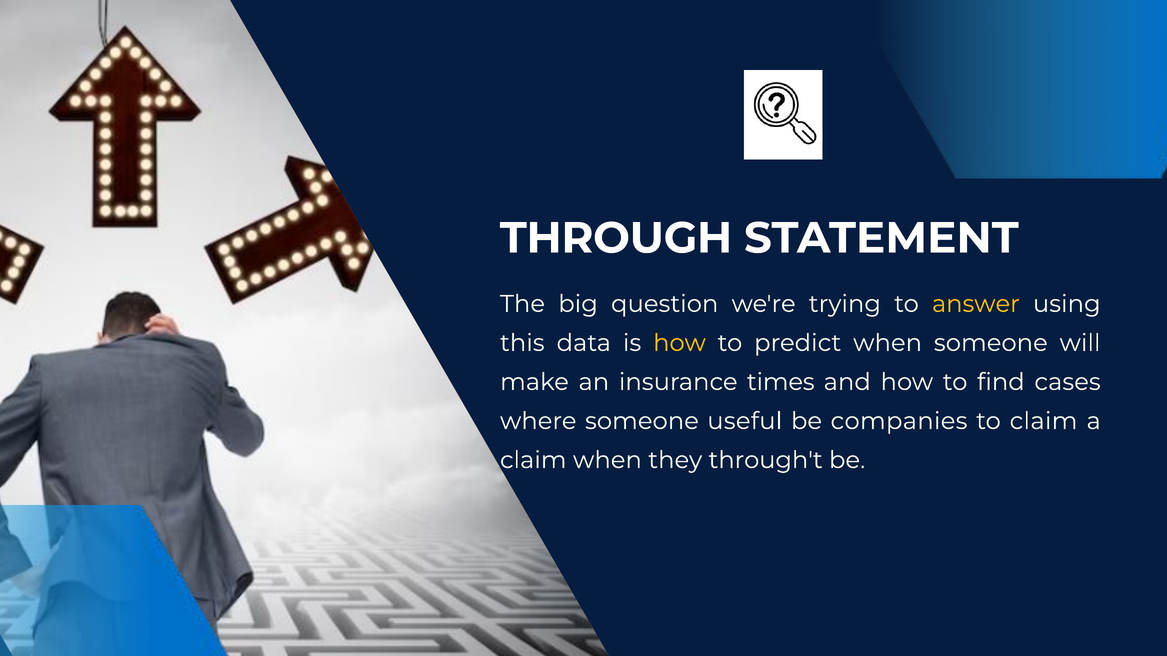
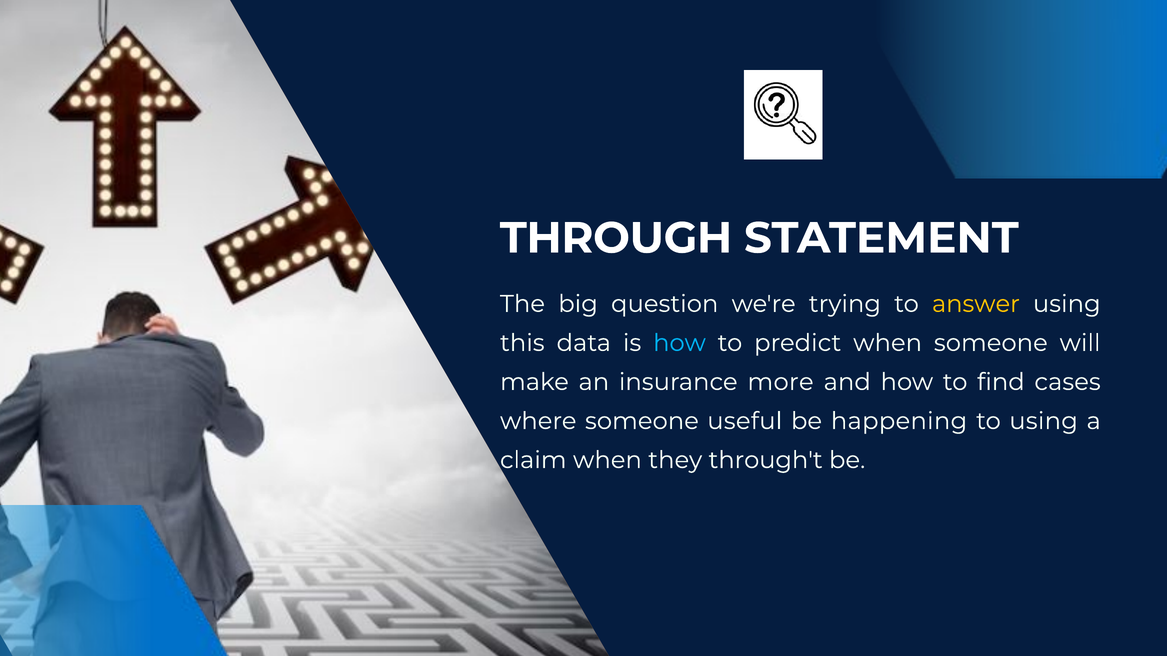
how at (680, 343) colour: yellow -> light blue
times: times -> more
companies: companies -> happening
to claim: claim -> using
